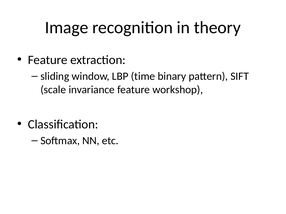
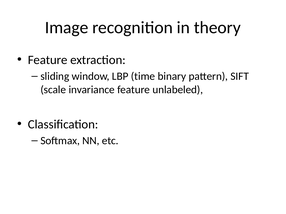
workshop: workshop -> unlabeled
